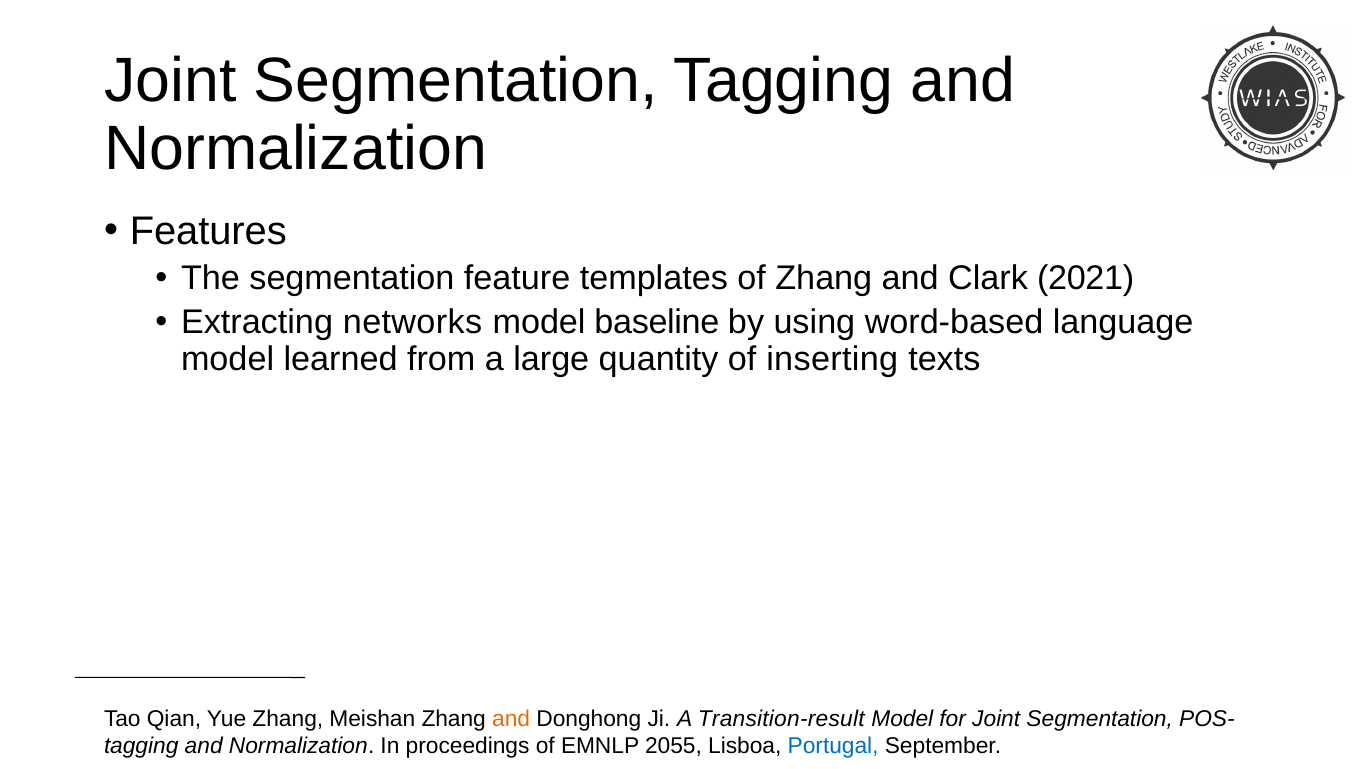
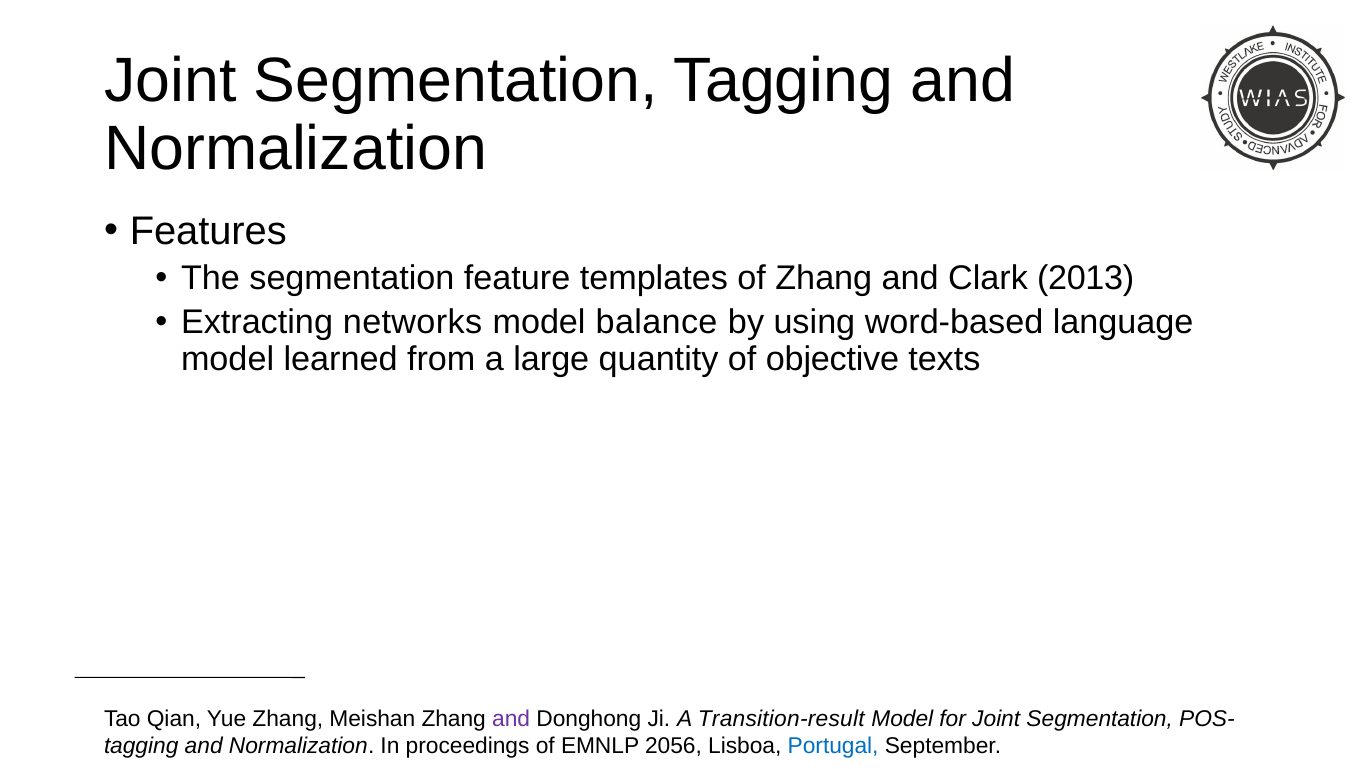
2021: 2021 -> 2013
baseline: baseline -> balance
inserting: inserting -> objective
and at (511, 719) colour: orange -> purple
2055: 2055 -> 2056
